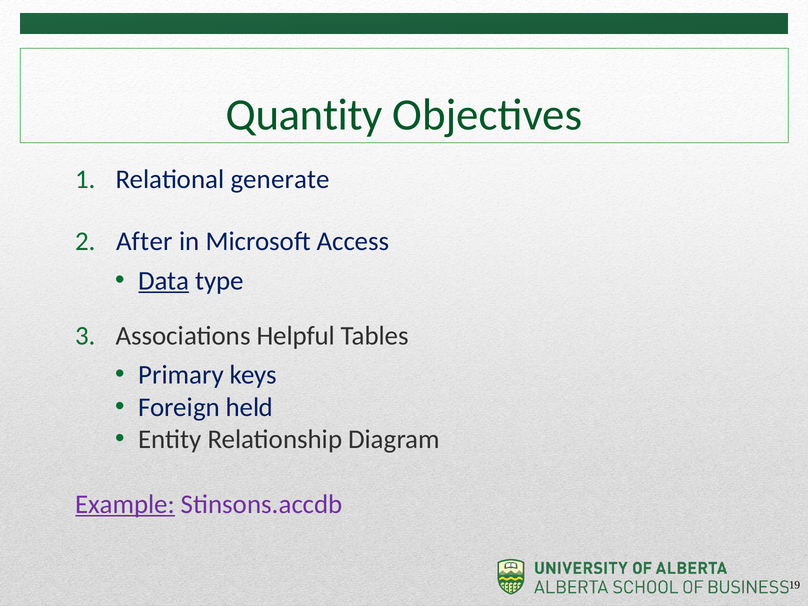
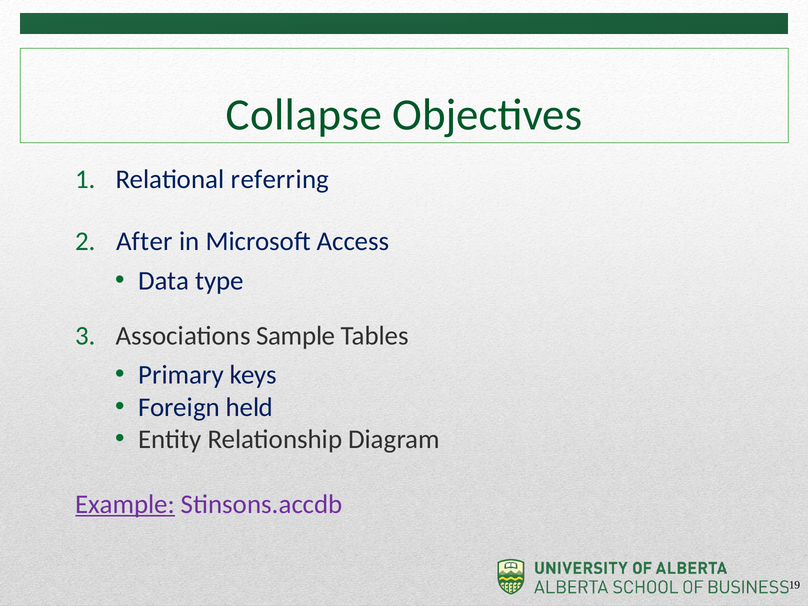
Quantity: Quantity -> Collapse
generate: generate -> referring
Data underline: present -> none
Helpful: Helpful -> Sample
